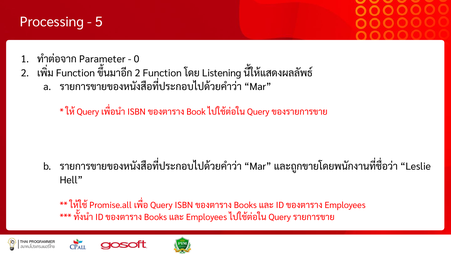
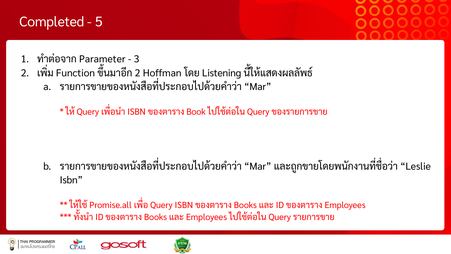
Processing: Processing -> Completed
0: 0 -> 3
2 Function: Function -> Hoffman
Hell at (71, 180): Hell -> Isbn
